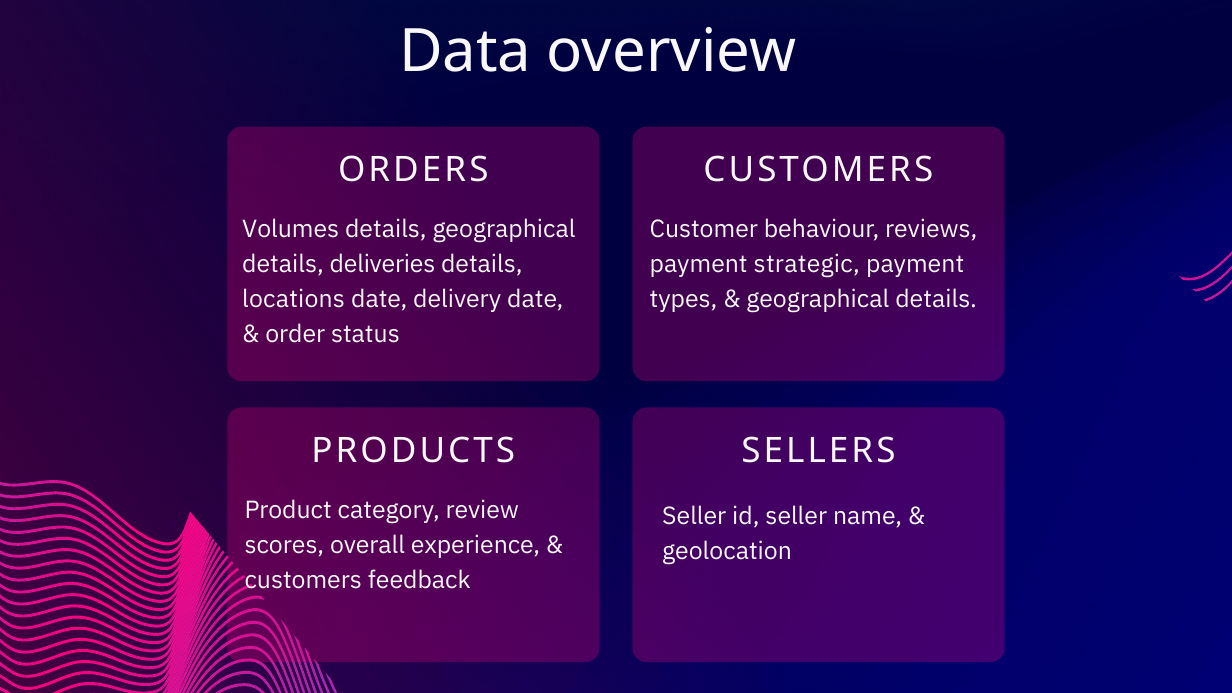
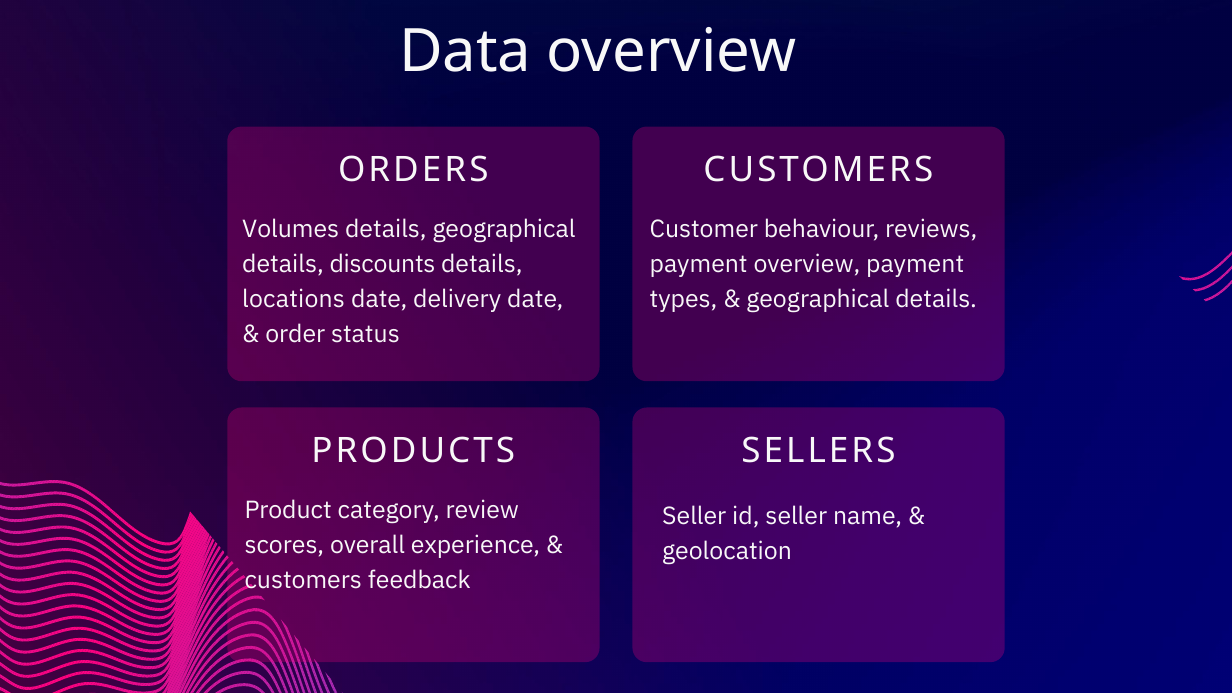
deliveries: deliveries -> discounts
payment strategic: strategic -> overview
